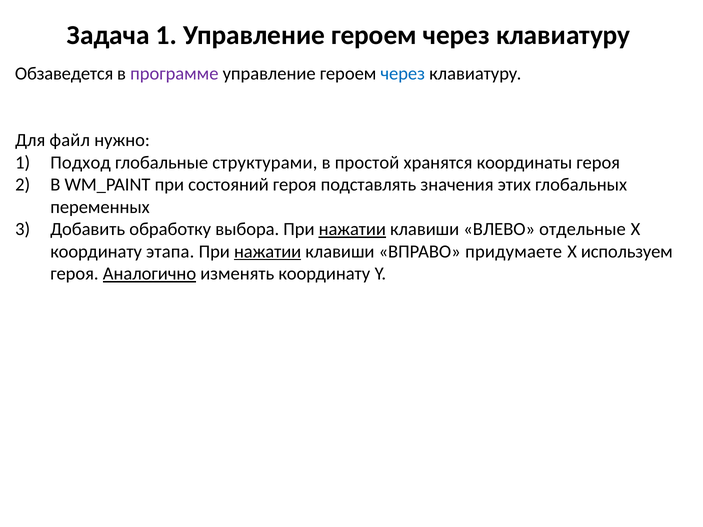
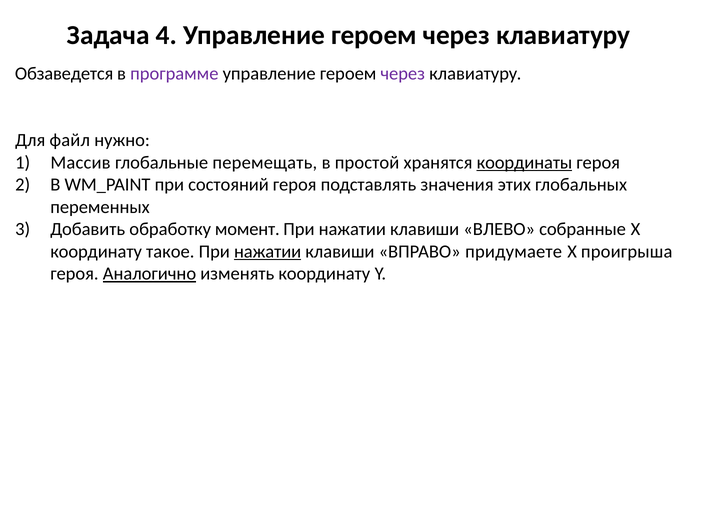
Задача 1: 1 -> 4
через at (403, 74) colour: blue -> purple
Подход: Подход -> Массив
структурами: структурами -> перемещать
координаты underline: none -> present
выбора: выбора -> момент
нажатии at (352, 229) underline: present -> none
отдельные: отдельные -> собранные
этапа: этапа -> такое
используем: используем -> проигрыша
